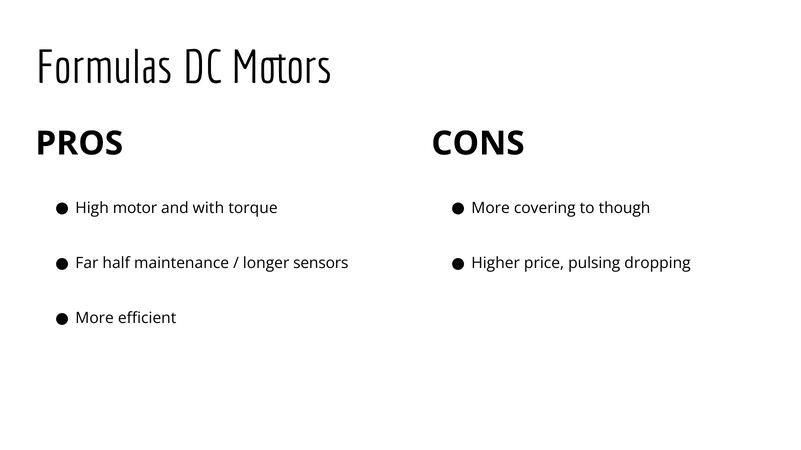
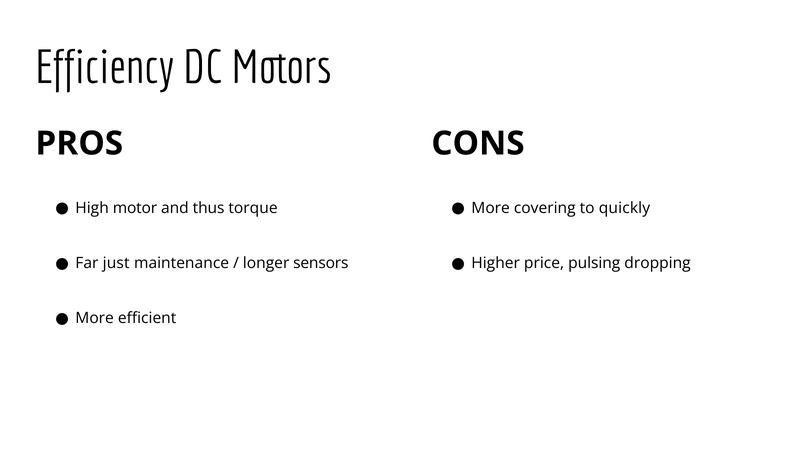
Formulas: Formulas -> Efficiency
with: with -> thus
though: though -> quickly
half: half -> just
